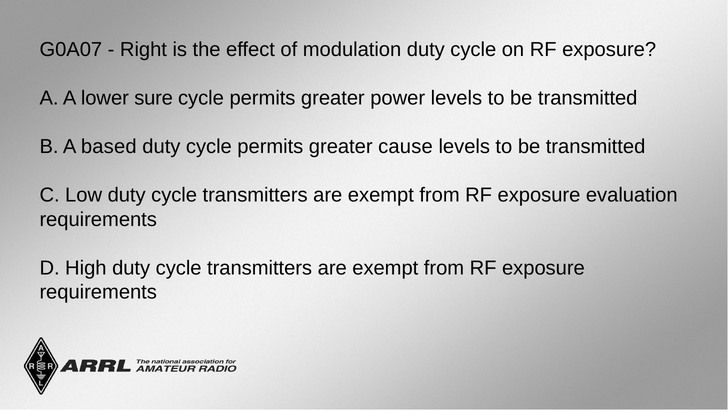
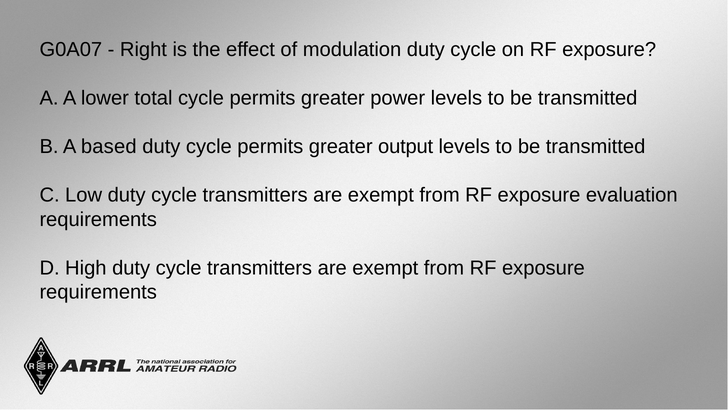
sure: sure -> total
cause: cause -> output
